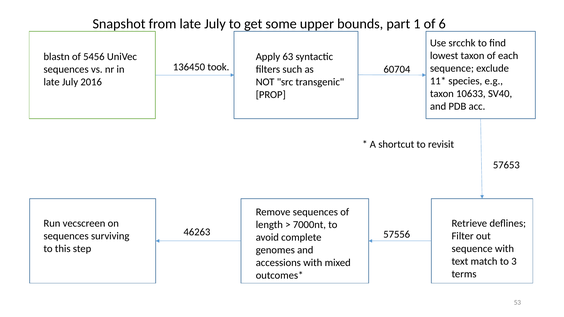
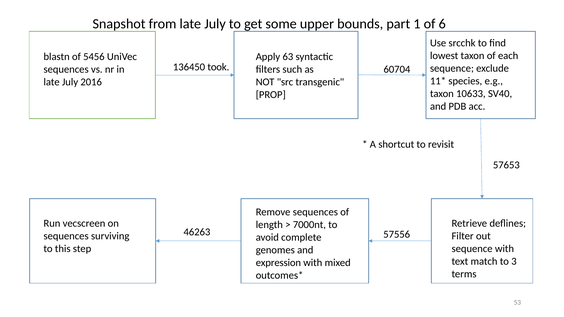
accessions: accessions -> expression
